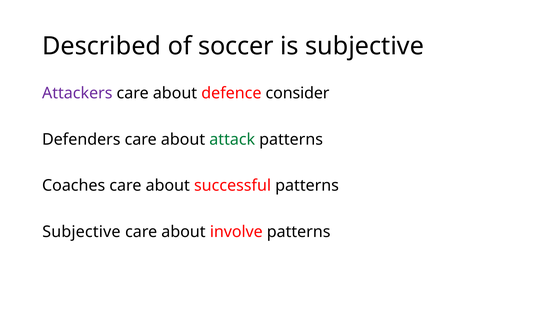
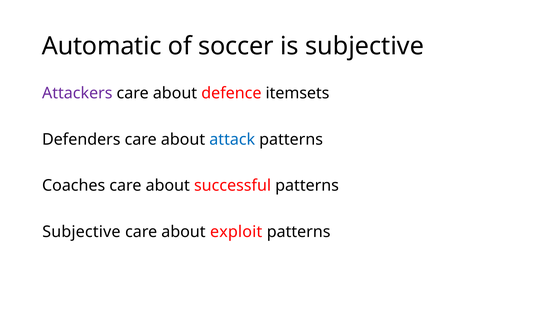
Described: Described -> Automatic
consider: consider -> itemsets
attack colour: green -> blue
involve: involve -> exploit
